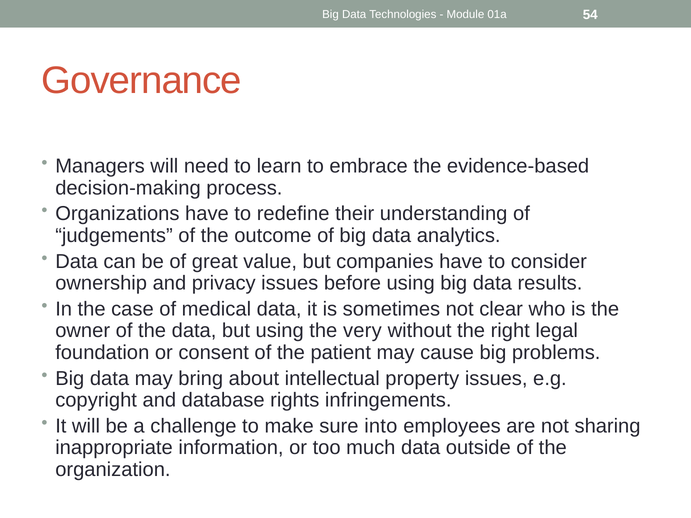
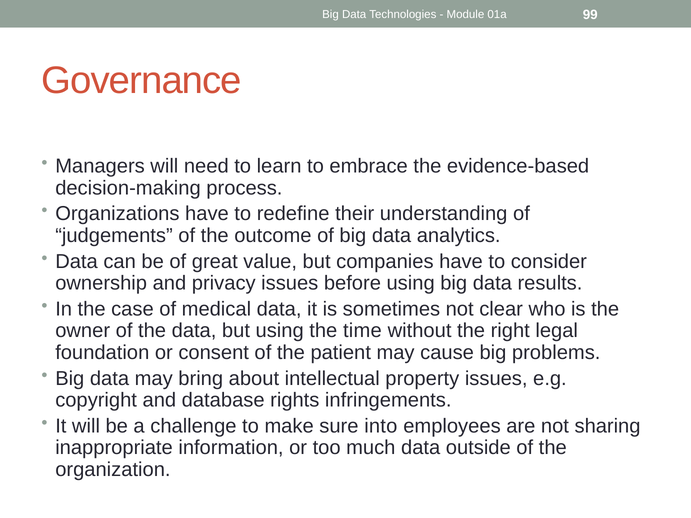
54: 54 -> 99
very: very -> time
